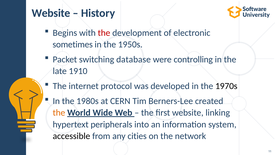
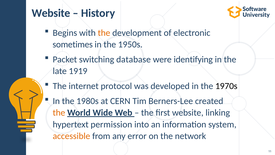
the at (104, 33) colour: red -> orange
controlling: controlling -> identifying
1910: 1910 -> 1919
peripherals: peripherals -> permission
accessible colour: black -> orange
cities: cities -> error
